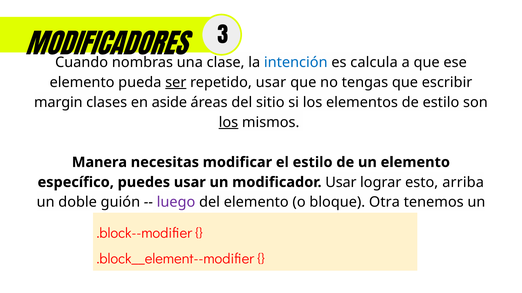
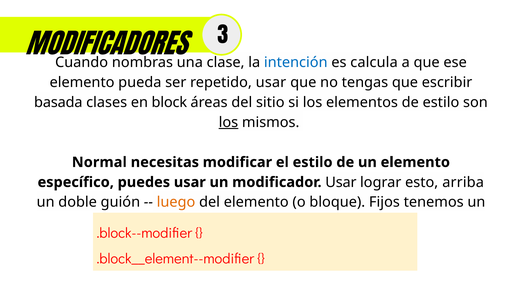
ser underline: present -> none
margin: margin -> basada
aside: aside -> block
Manera: Manera -> Normal
luego colour: purple -> orange
Otra: Otra -> Fijos
